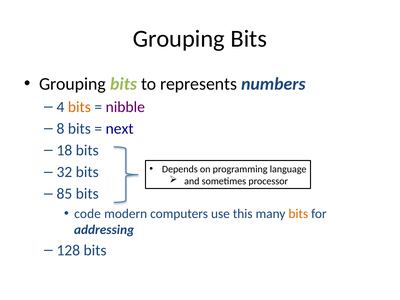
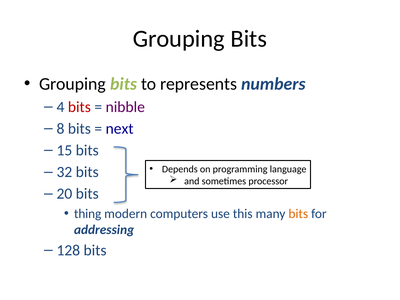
bits at (79, 107) colour: orange -> red
18: 18 -> 15
85: 85 -> 20
code: code -> thing
